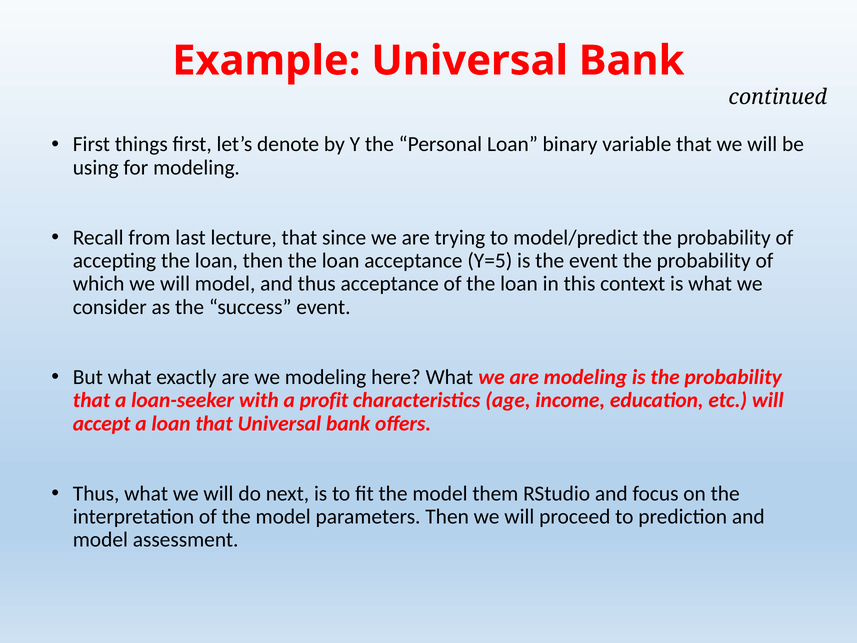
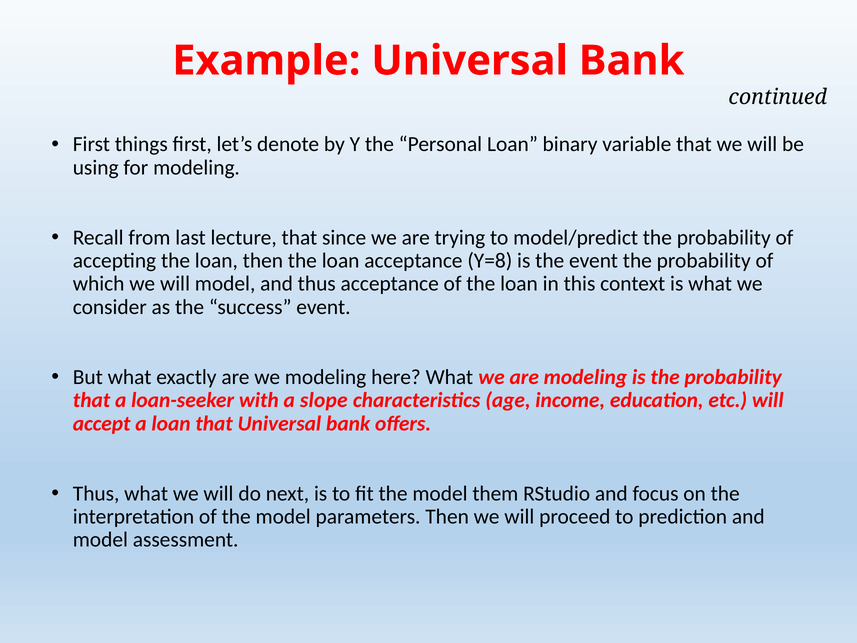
Y=5: Y=5 -> Y=8
profit: profit -> slope
